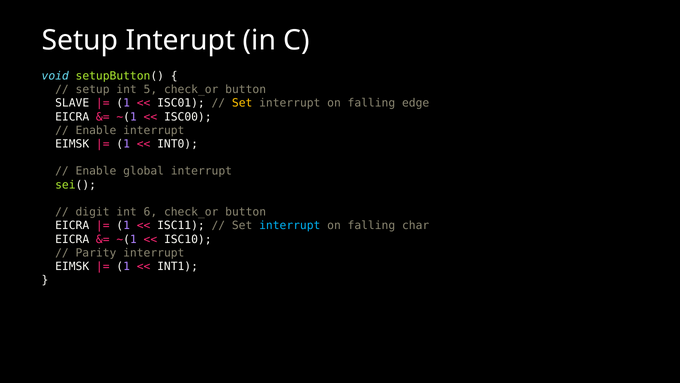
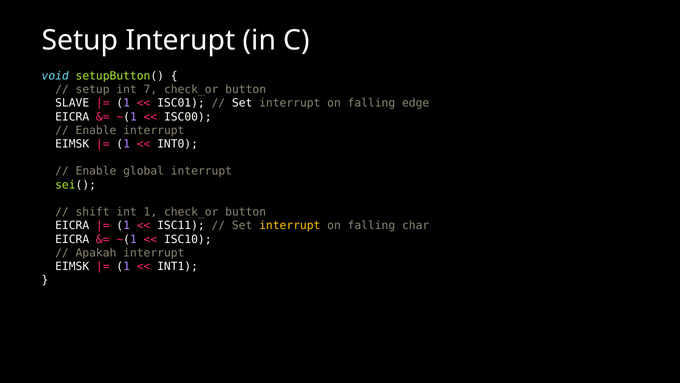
5: 5 -> 7
Set at (242, 103) colour: yellow -> white
digit: digit -> shift
int 6: 6 -> 1
interrupt at (290, 225) colour: light blue -> yellow
Parity: Parity -> Apakah
